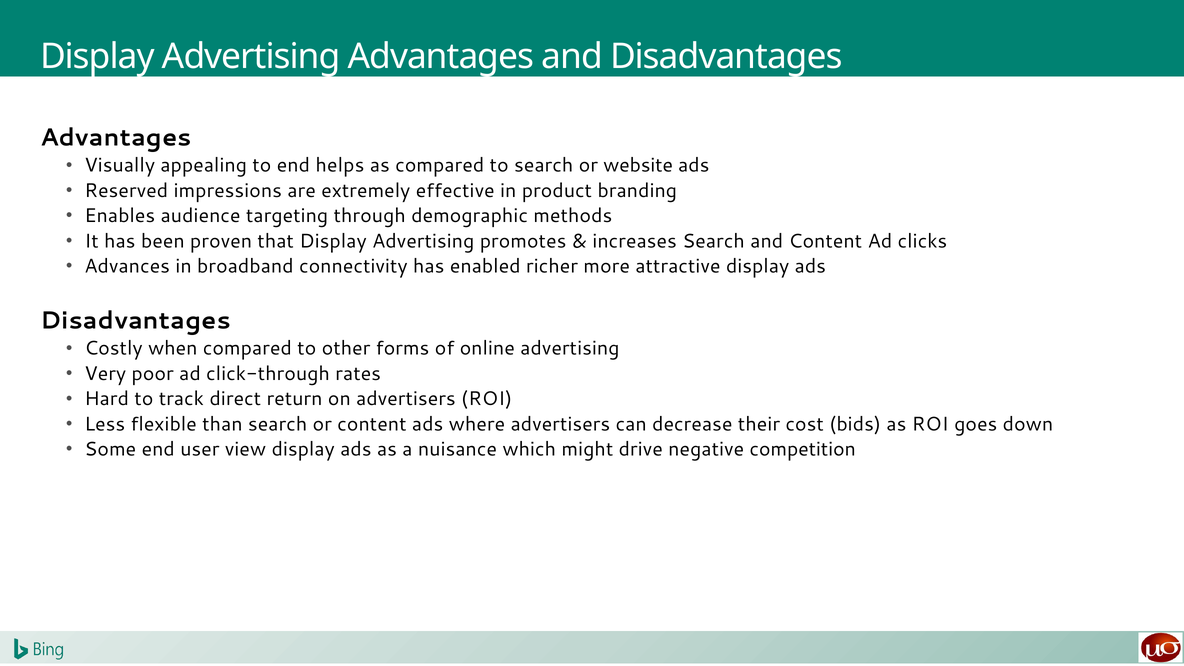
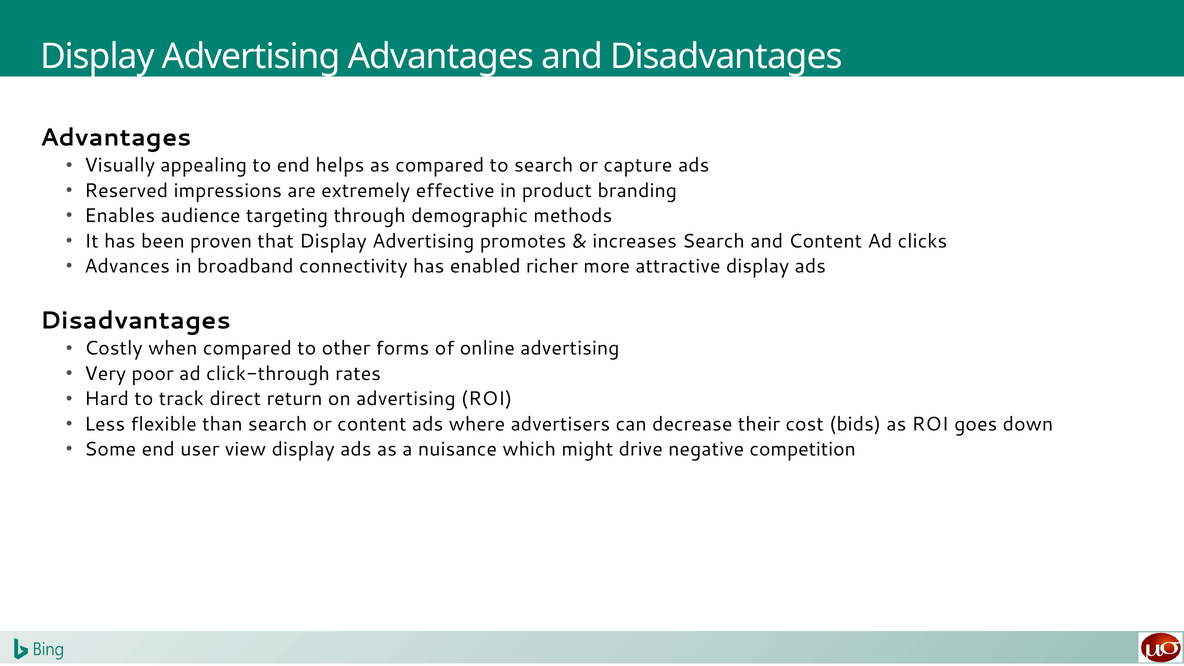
website: website -> capture
on advertisers: advertisers -> advertising
